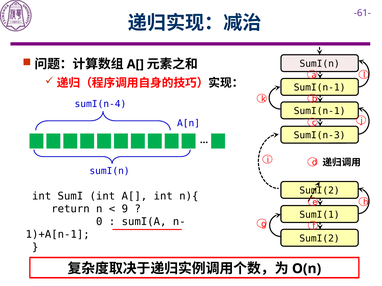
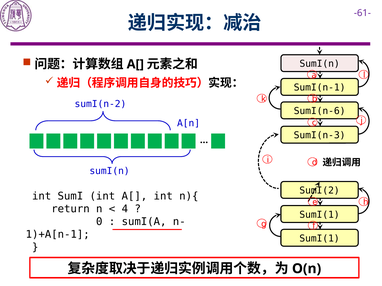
sumI(n-4: sumI(n-4 -> sumI(n-2
SumI(n-1 at (320, 111): SumI(n-1 -> SumI(n-6
9: 9 -> 4
SumI(2 at (320, 239): SumI(2 -> SumI(1
